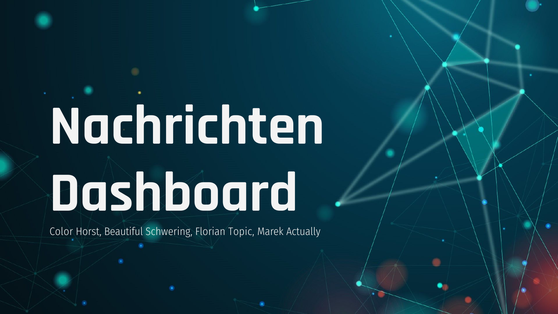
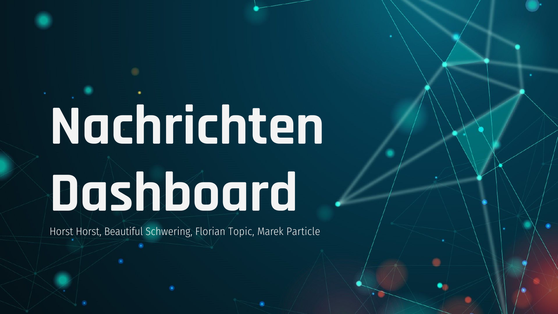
Color at (61, 232): Color -> Horst
Actually: Actually -> Particle
